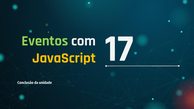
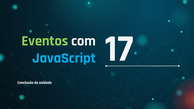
JavaScript colour: yellow -> light blue
